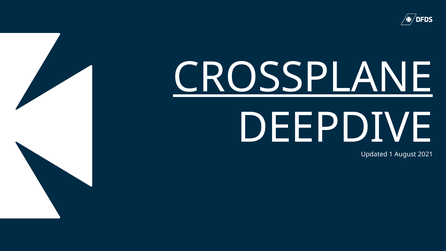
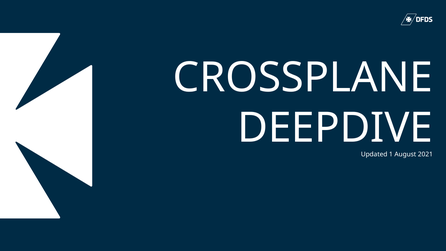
CROSSPLANE underline: present -> none
